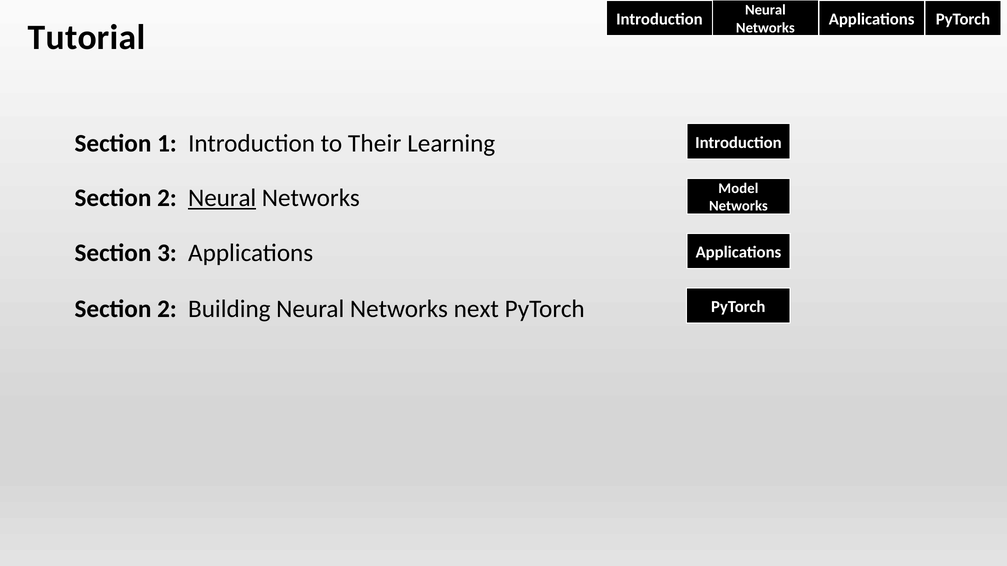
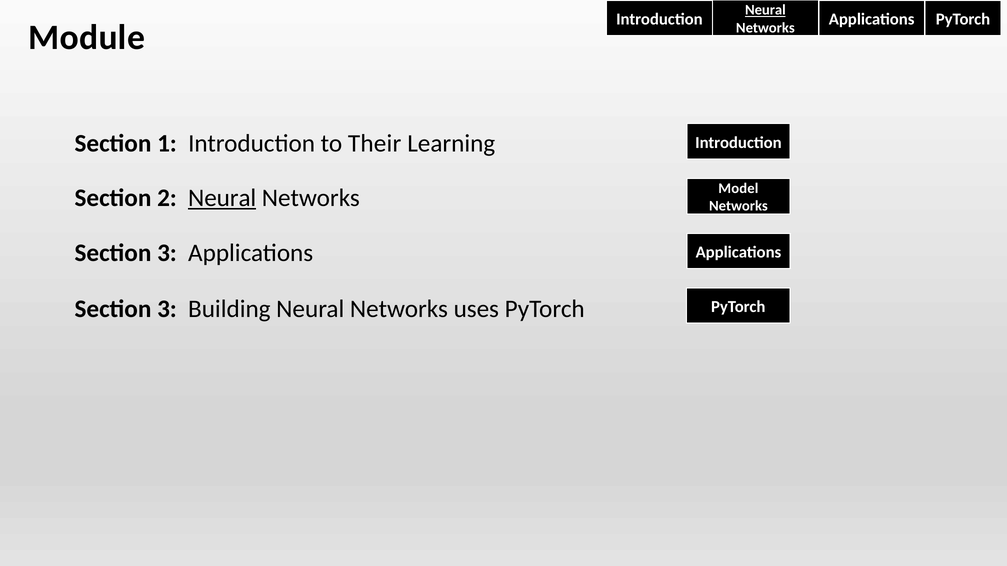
Neural at (765, 10) underline: none -> present
Tutorial: Tutorial -> Module
2 at (167, 309): 2 -> 3
next: next -> uses
